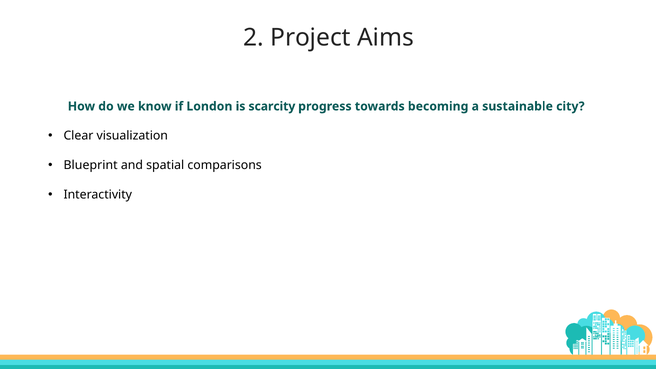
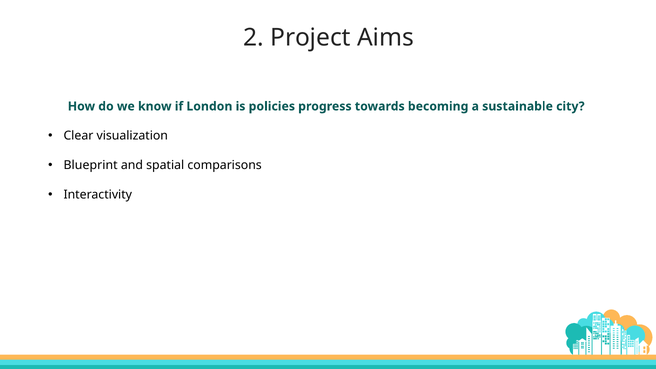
scarcity: scarcity -> policies
